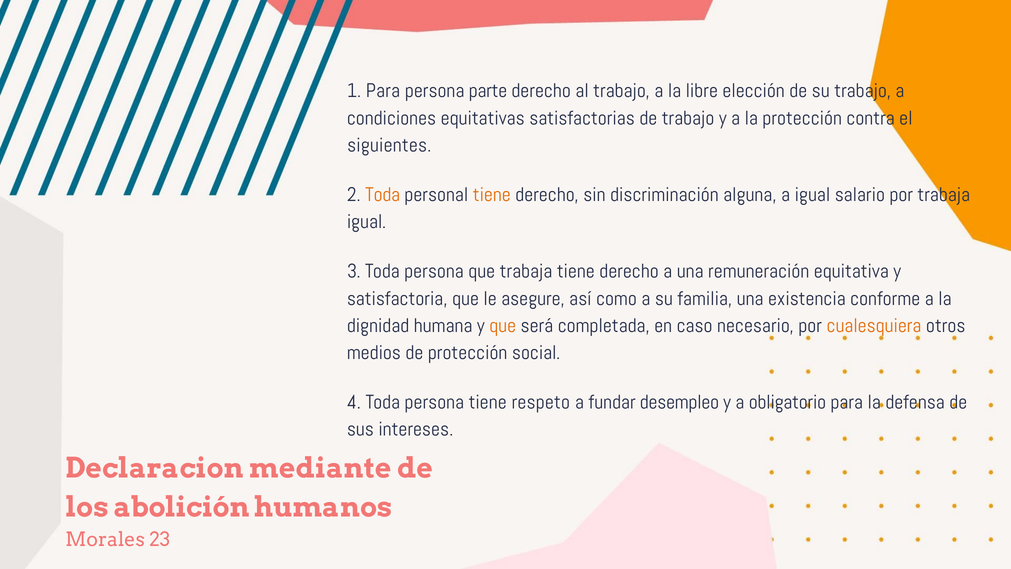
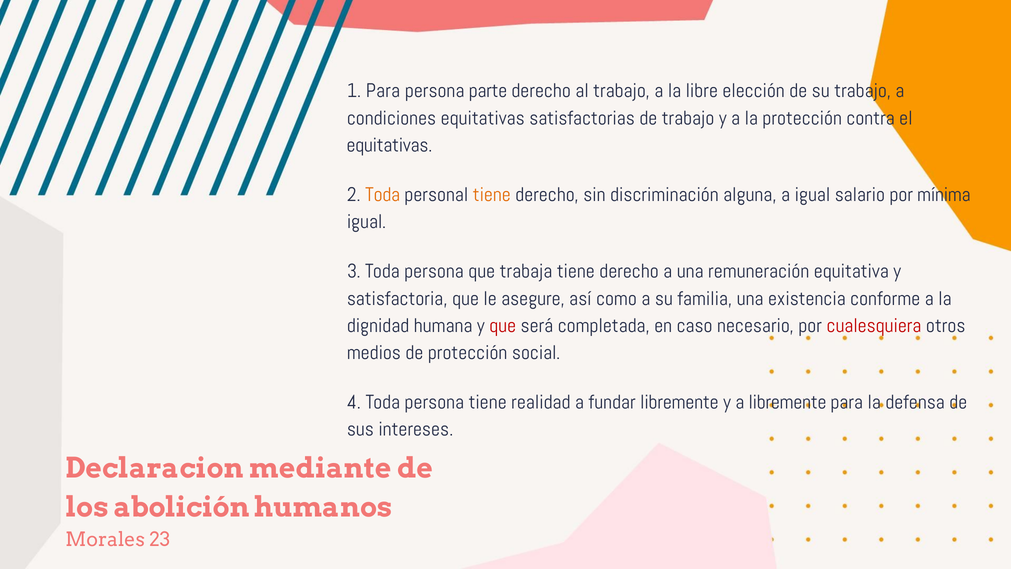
siguientes at (389, 145): siguientes -> equitativas
por trabaja: trabaja -> mínima
que at (503, 326) colour: orange -> red
cualesquiera colour: orange -> red
respeto: respeto -> realidad
fundar desempleo: desempleo -> libremente
a obligatorio: obligatorio -> libremente
